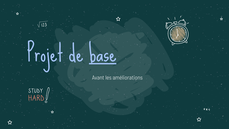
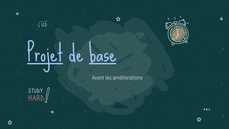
Projet underline: none -> present
